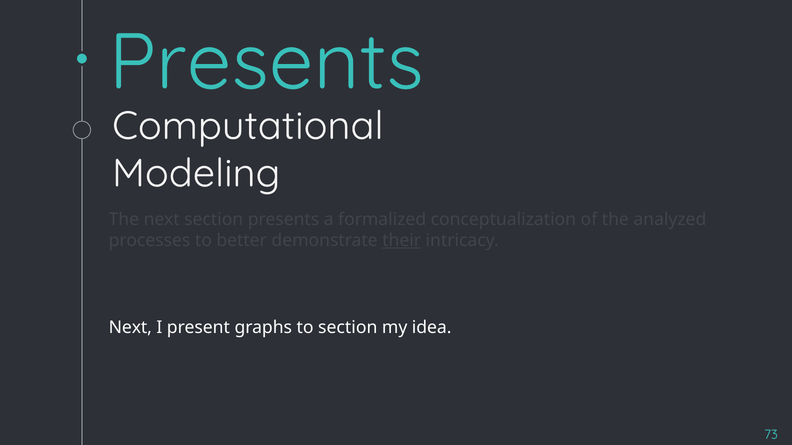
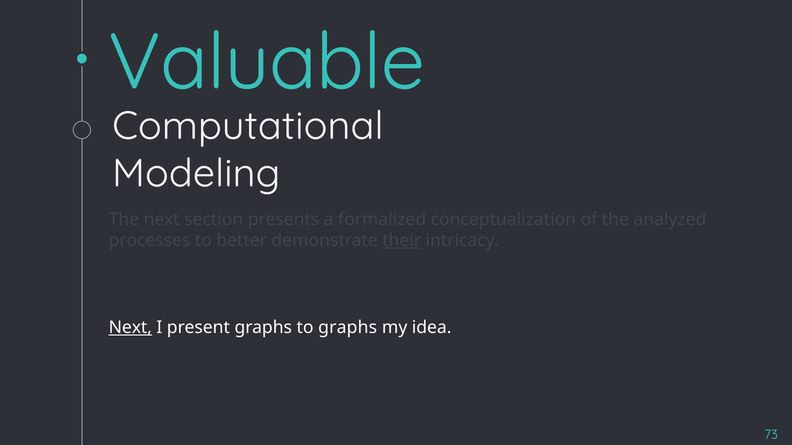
Presents at (266, 62): Presents -> Valuable
Next at (130, 328) underline: none -> present
to section: section -> graphs
